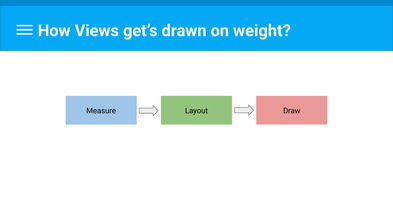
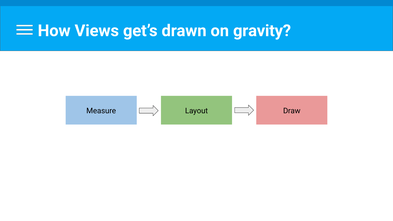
weight: weight -> gravity
